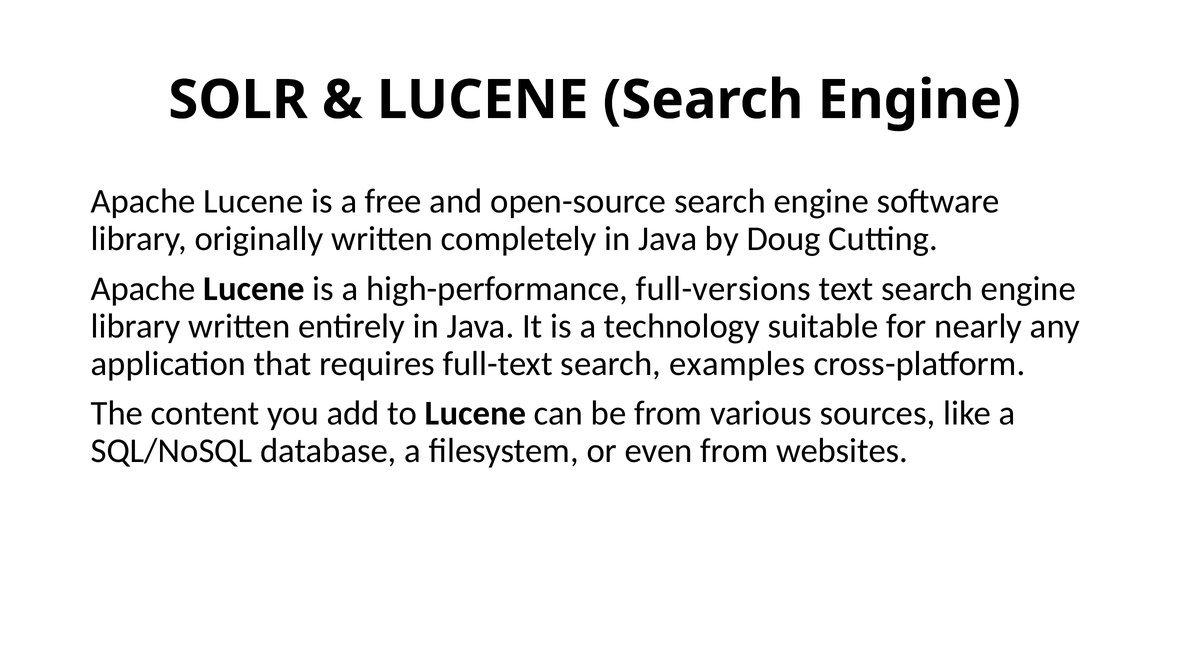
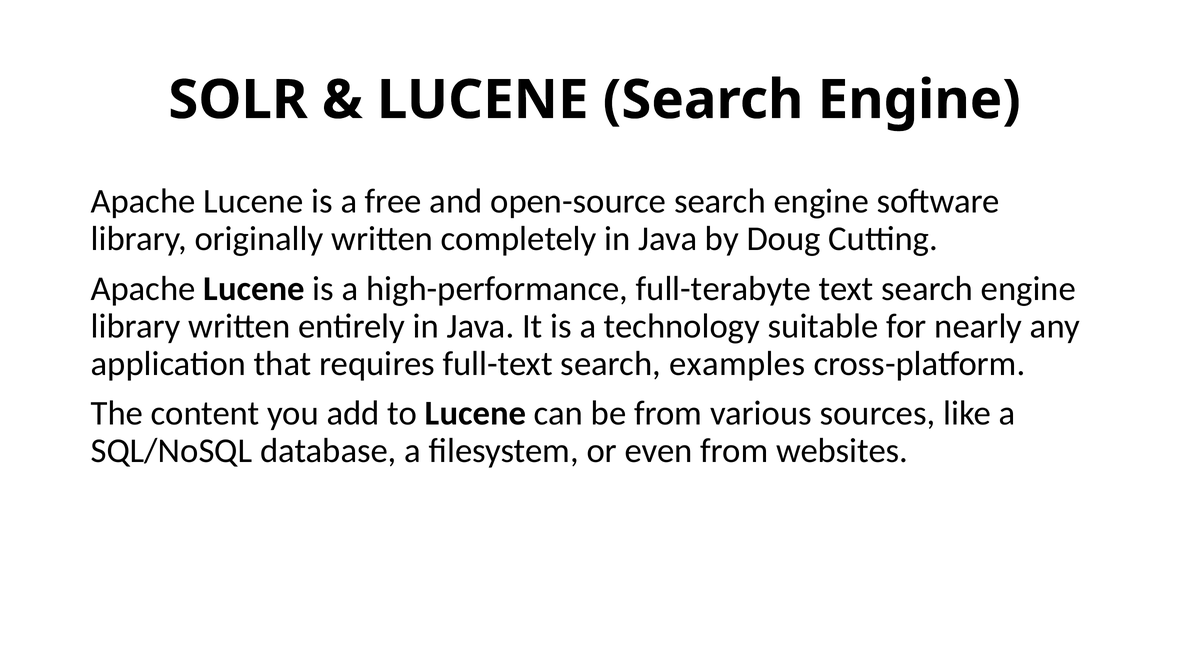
full-versions: full-versions -> full-terabyte
